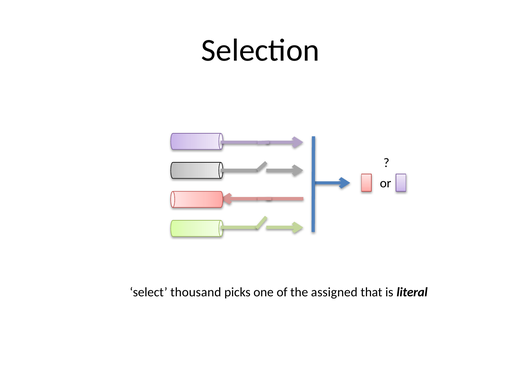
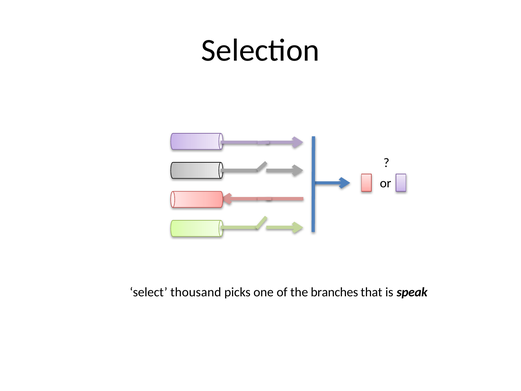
assigned: assigned -> branches
literal: literal -> speak
